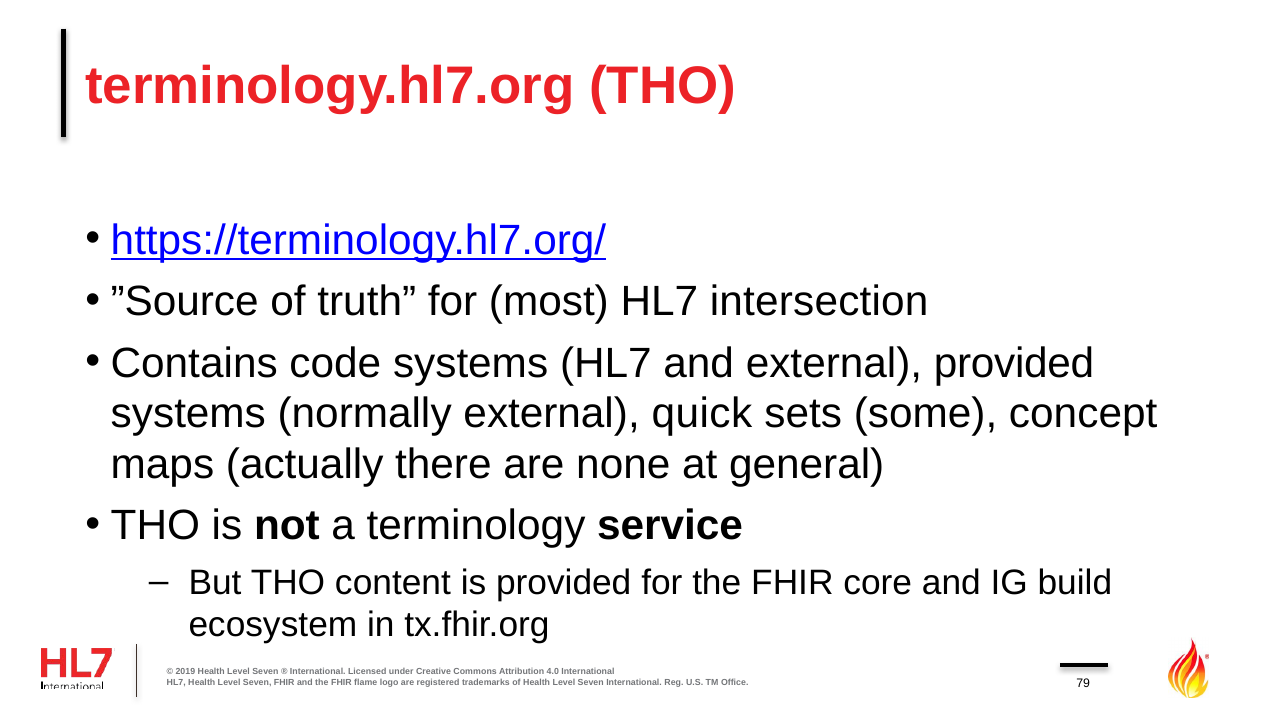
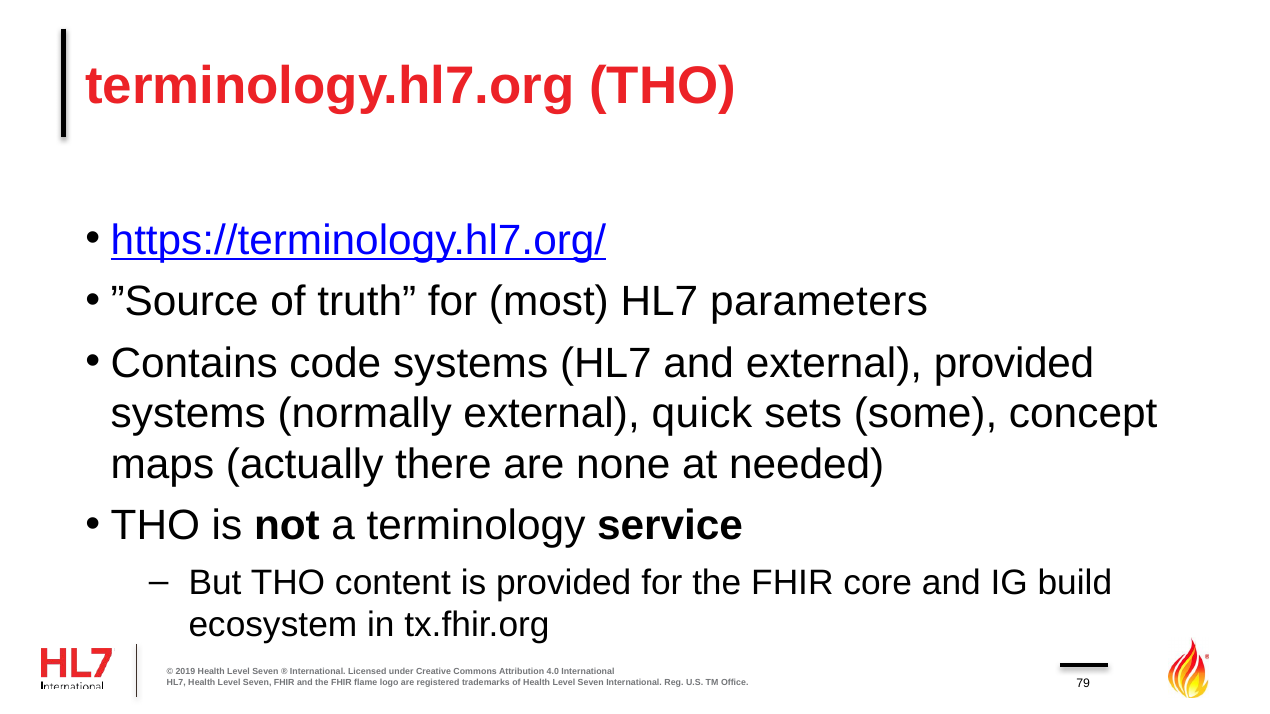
intersection: intersection -> parameters
general: general -> needed
